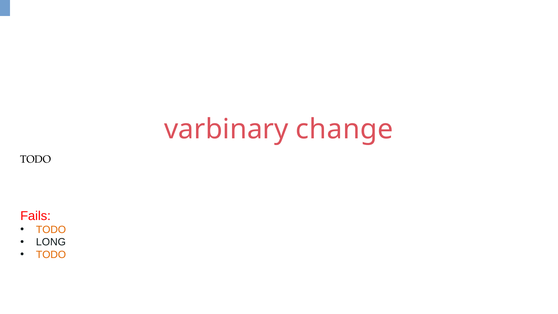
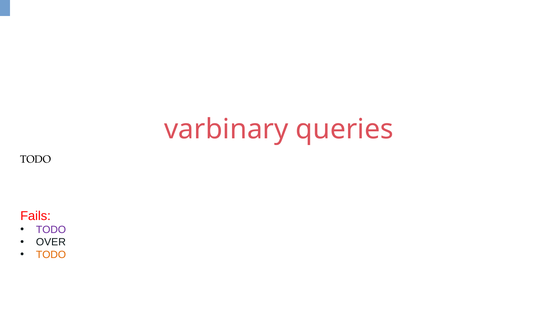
change: change -> queries
TODO at (51, 230) colour: orange -> purple
LONG: LONG -> OVER
